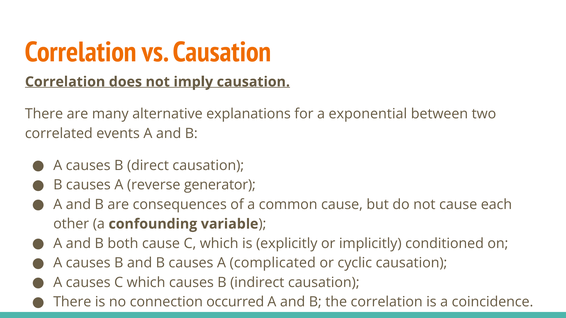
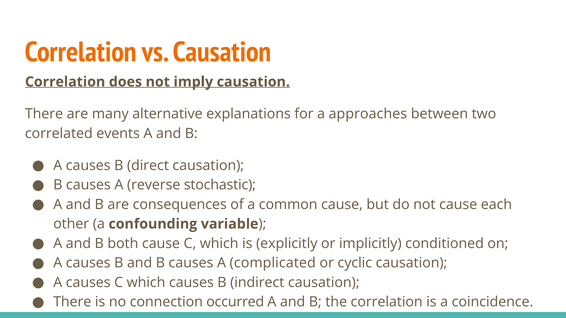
exponential: exponential -> approaches
generator: generator -> stochastic
